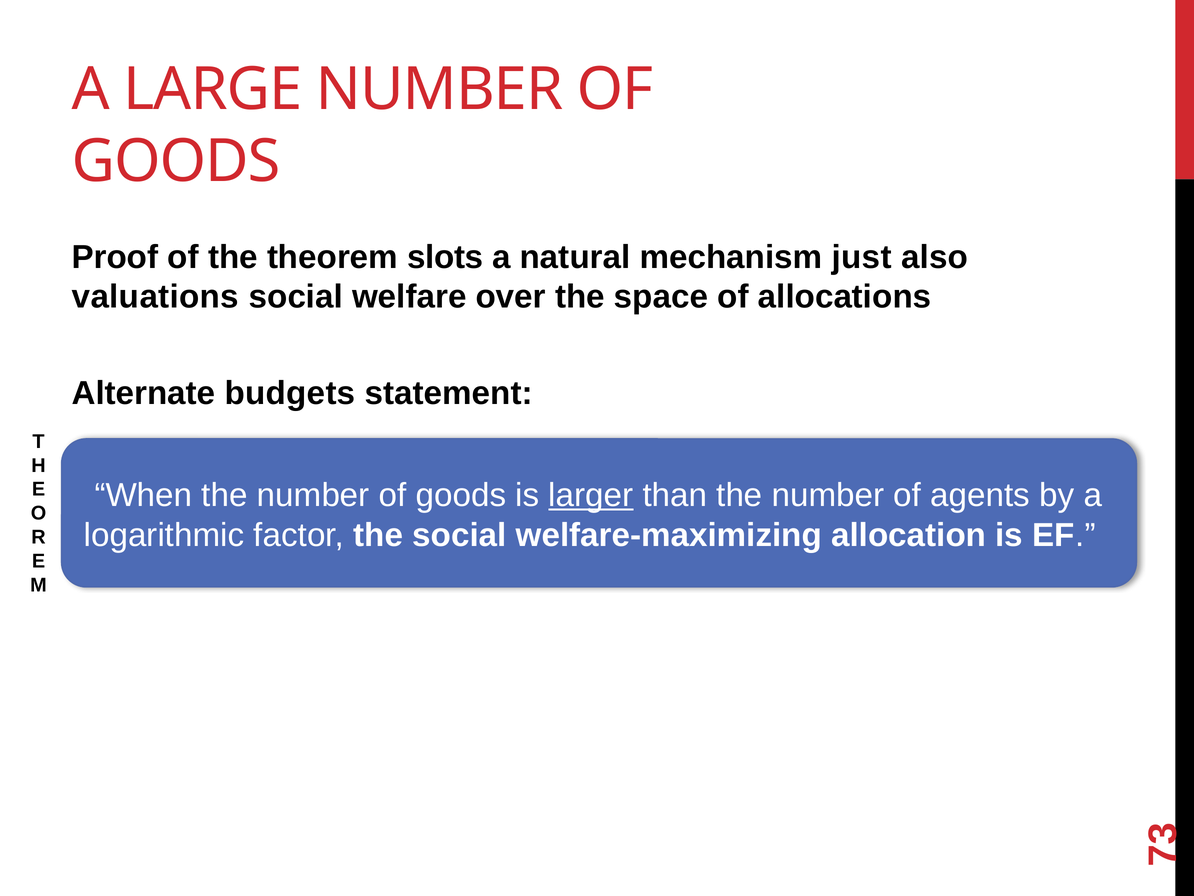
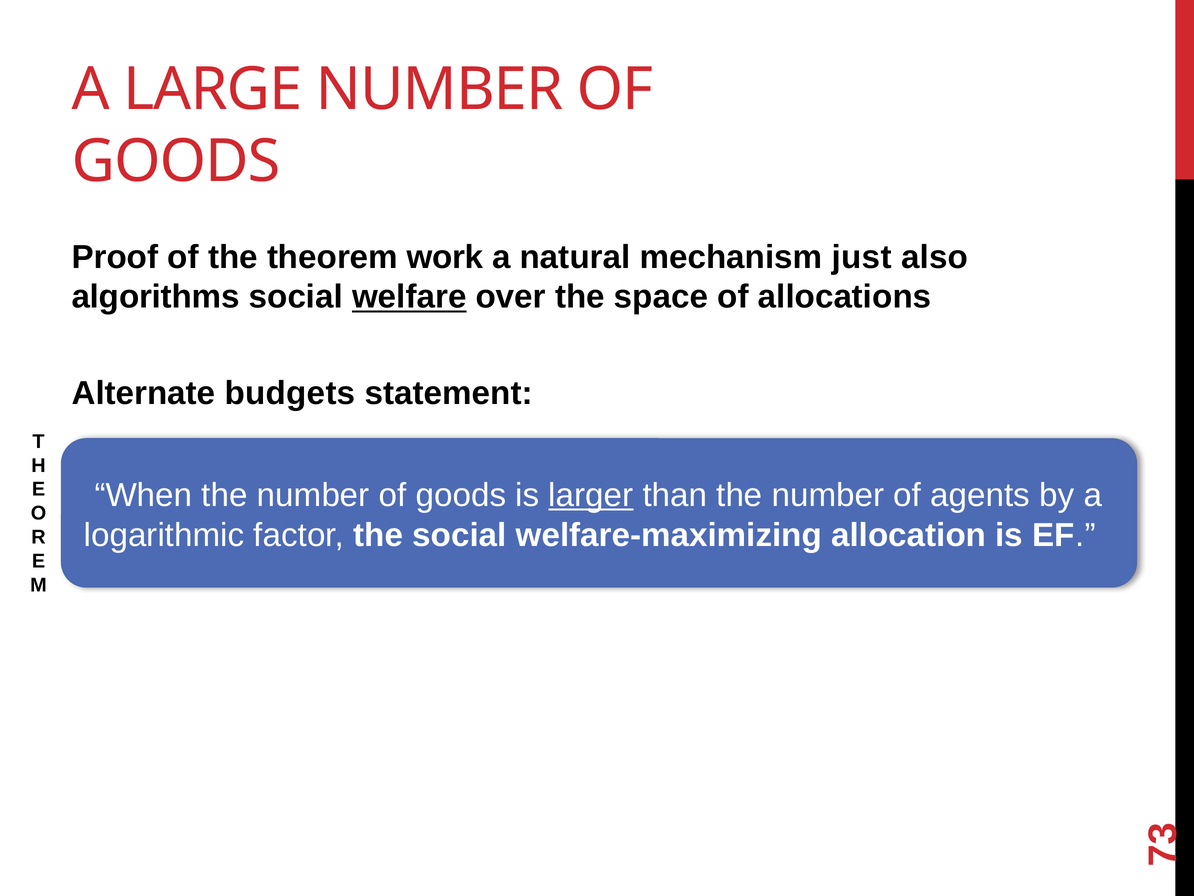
slots: slots -> work
valuations: valuations -> algorithms
welfare underline: none -> present
